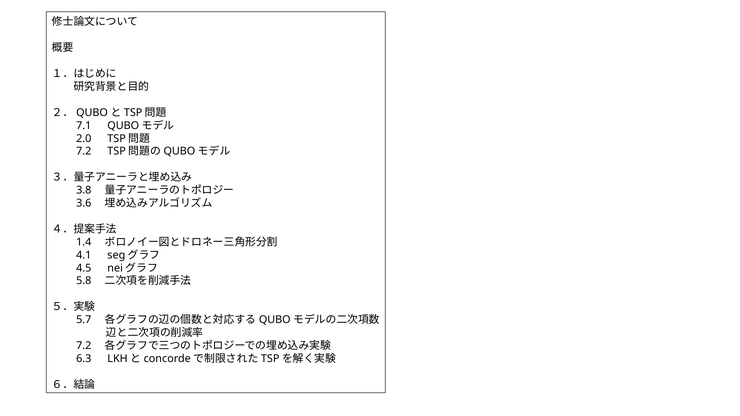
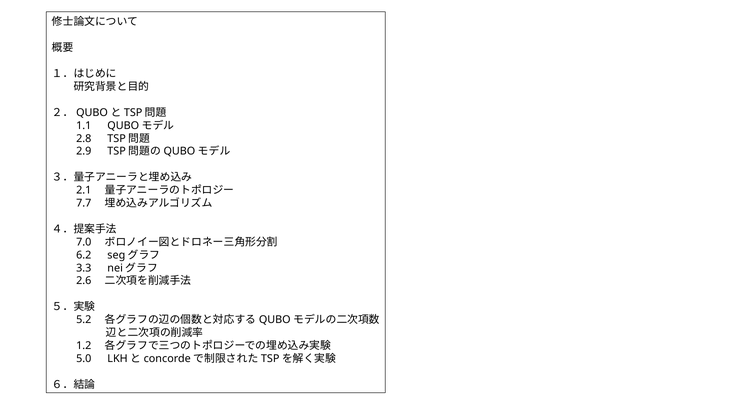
7.1: 7.1 -> 1.1
2.0: 2.0 -> 2.8
7.2 at (84, 152): 7.2 -> 2.9
3.8: 3.8 -> 2.1
3.6: 3.6 -> 7.7
1.4: 1.4 -> 7.0
4.1: 4.1 -> 6.2
4.5: 4.5 -> 3.3
5.8: 5.8 -> 2.6
5.7: 5.7 -> 5.2
7.2 at (84, 346): 7.2 -> 1.2
6.3: 6.3 -> 5.0
